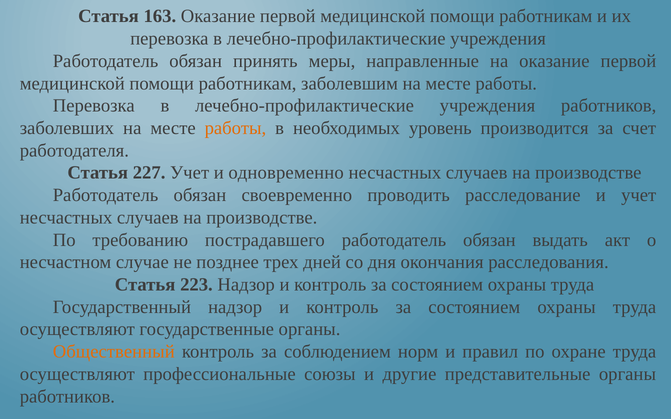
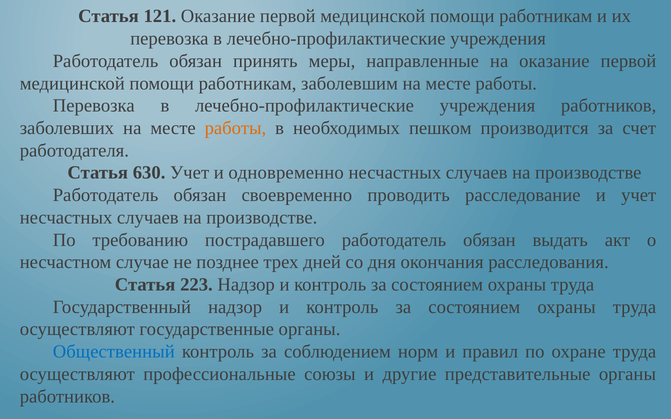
163: 163 -> 121
уровень: уровень -> пешком
227: 227 -> 630
Общественный colour: orange -> blue
